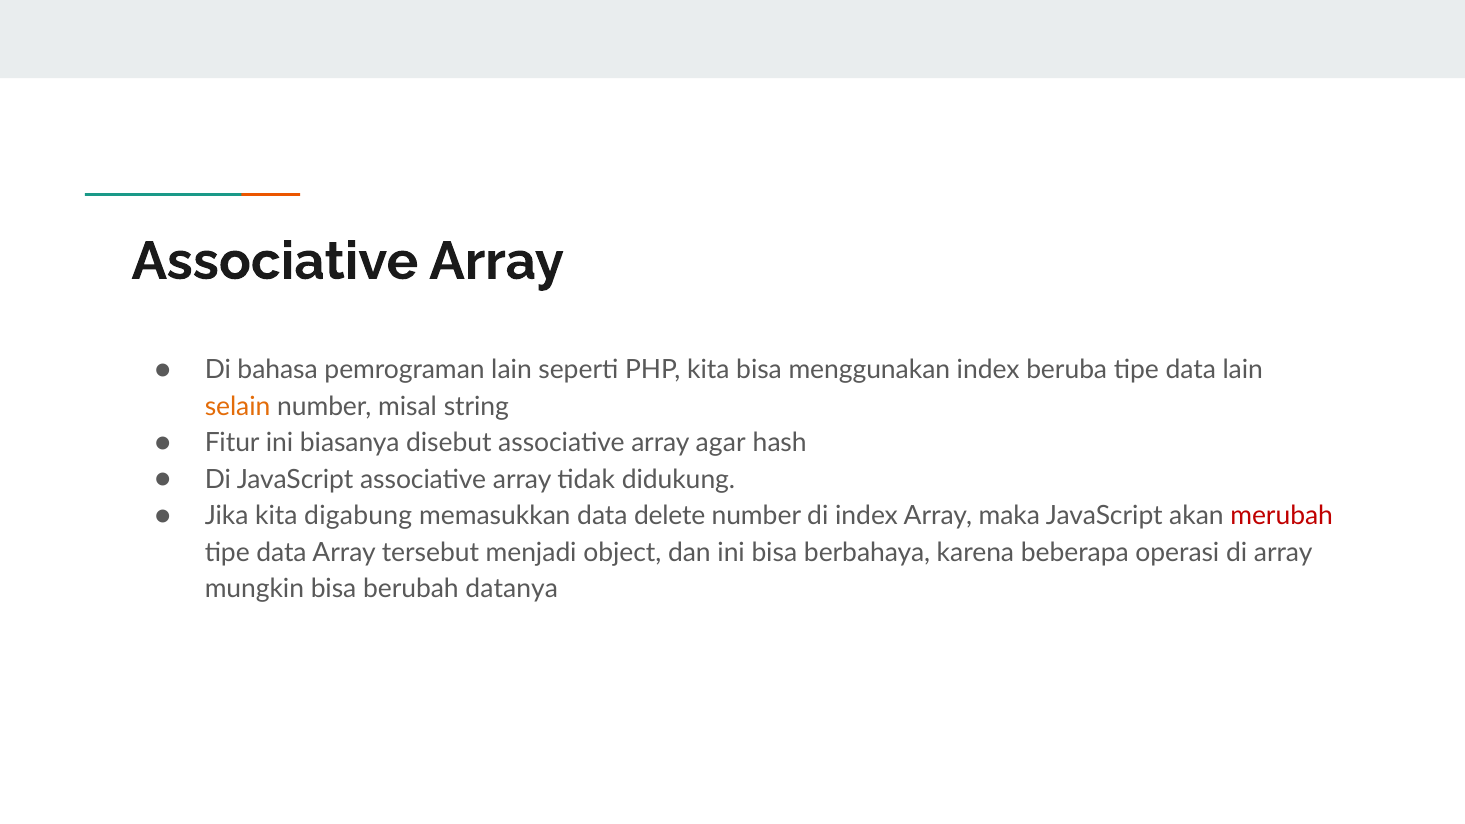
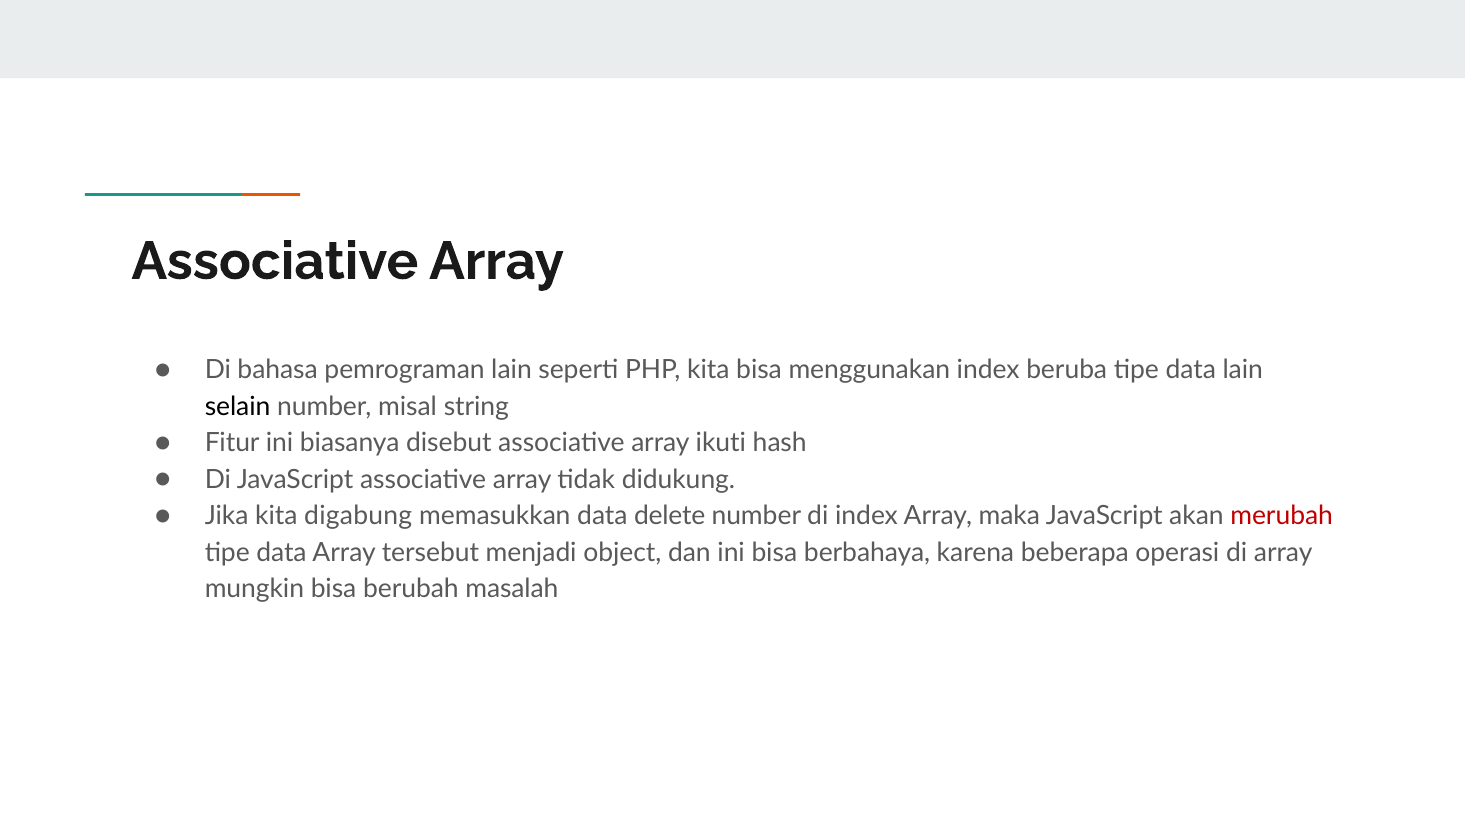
selain colour: orange -> black
agar: agar -> ikuti
datanya: datanya -> masalah
